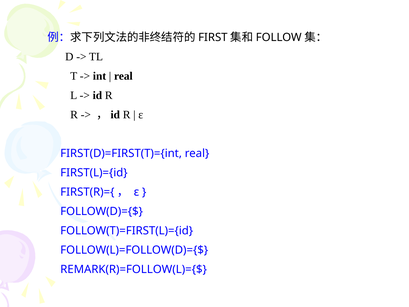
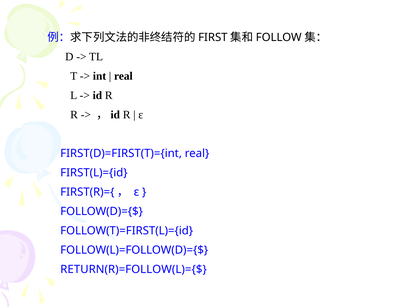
REMARK(R)=FOLLOW(L)={$: REMARK(R)=FOLLOW(L)={$ -> RETURN(R)=FOLLOW(L)={$
